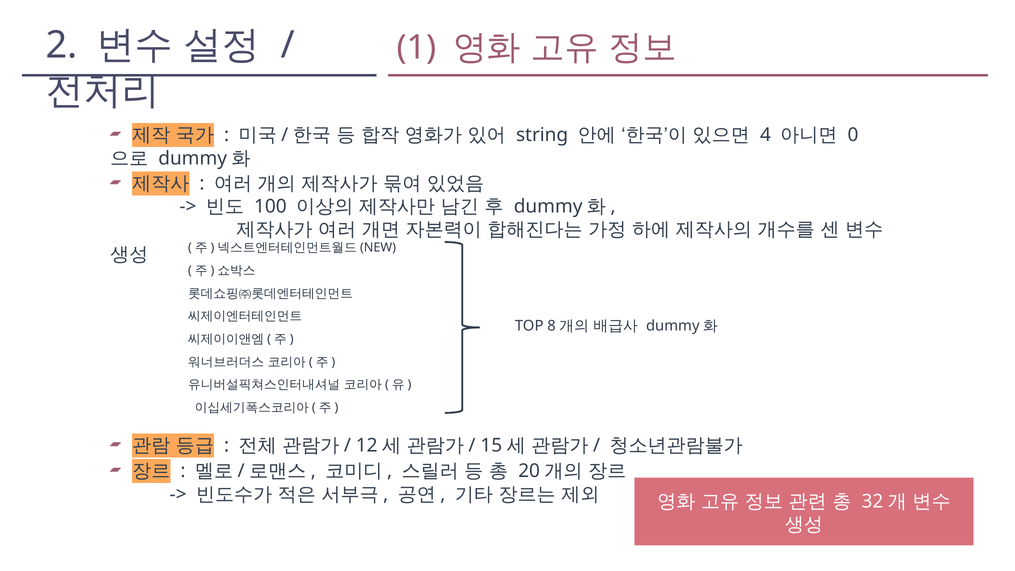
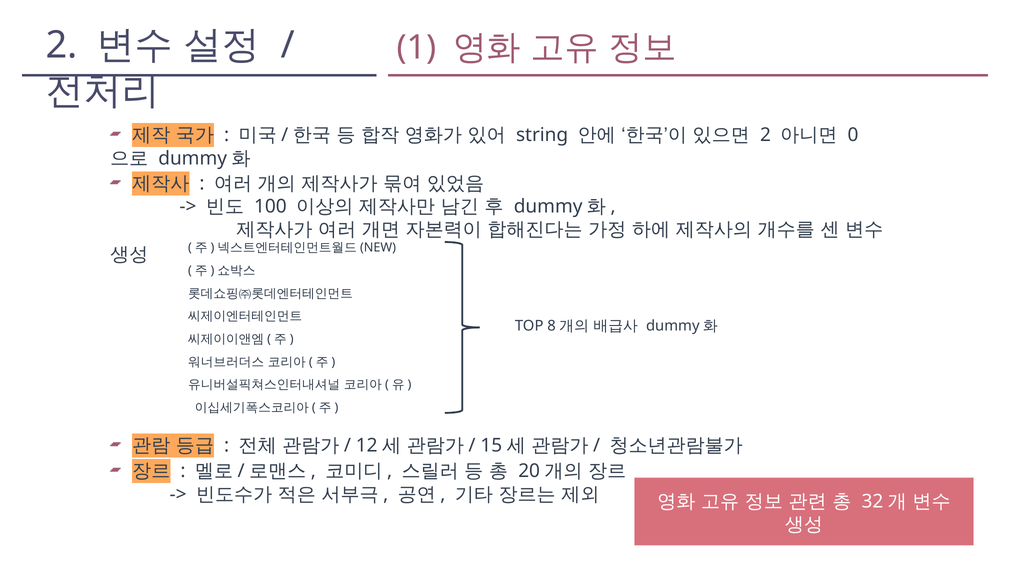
4 at (765, 135): 4 -> 2
